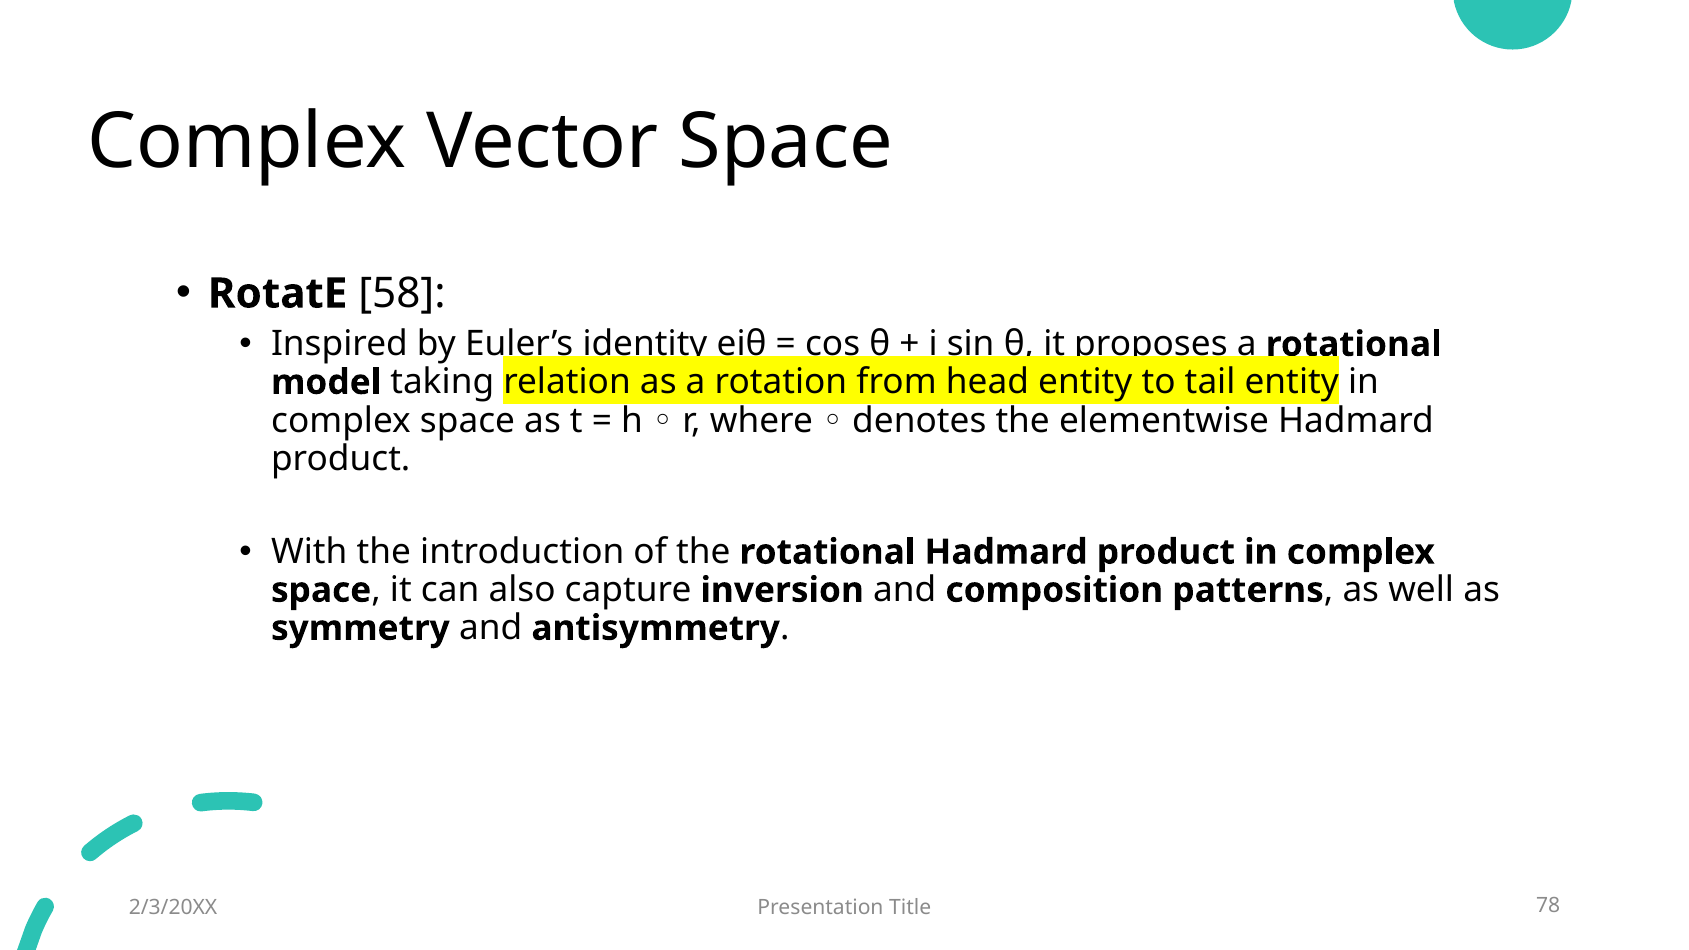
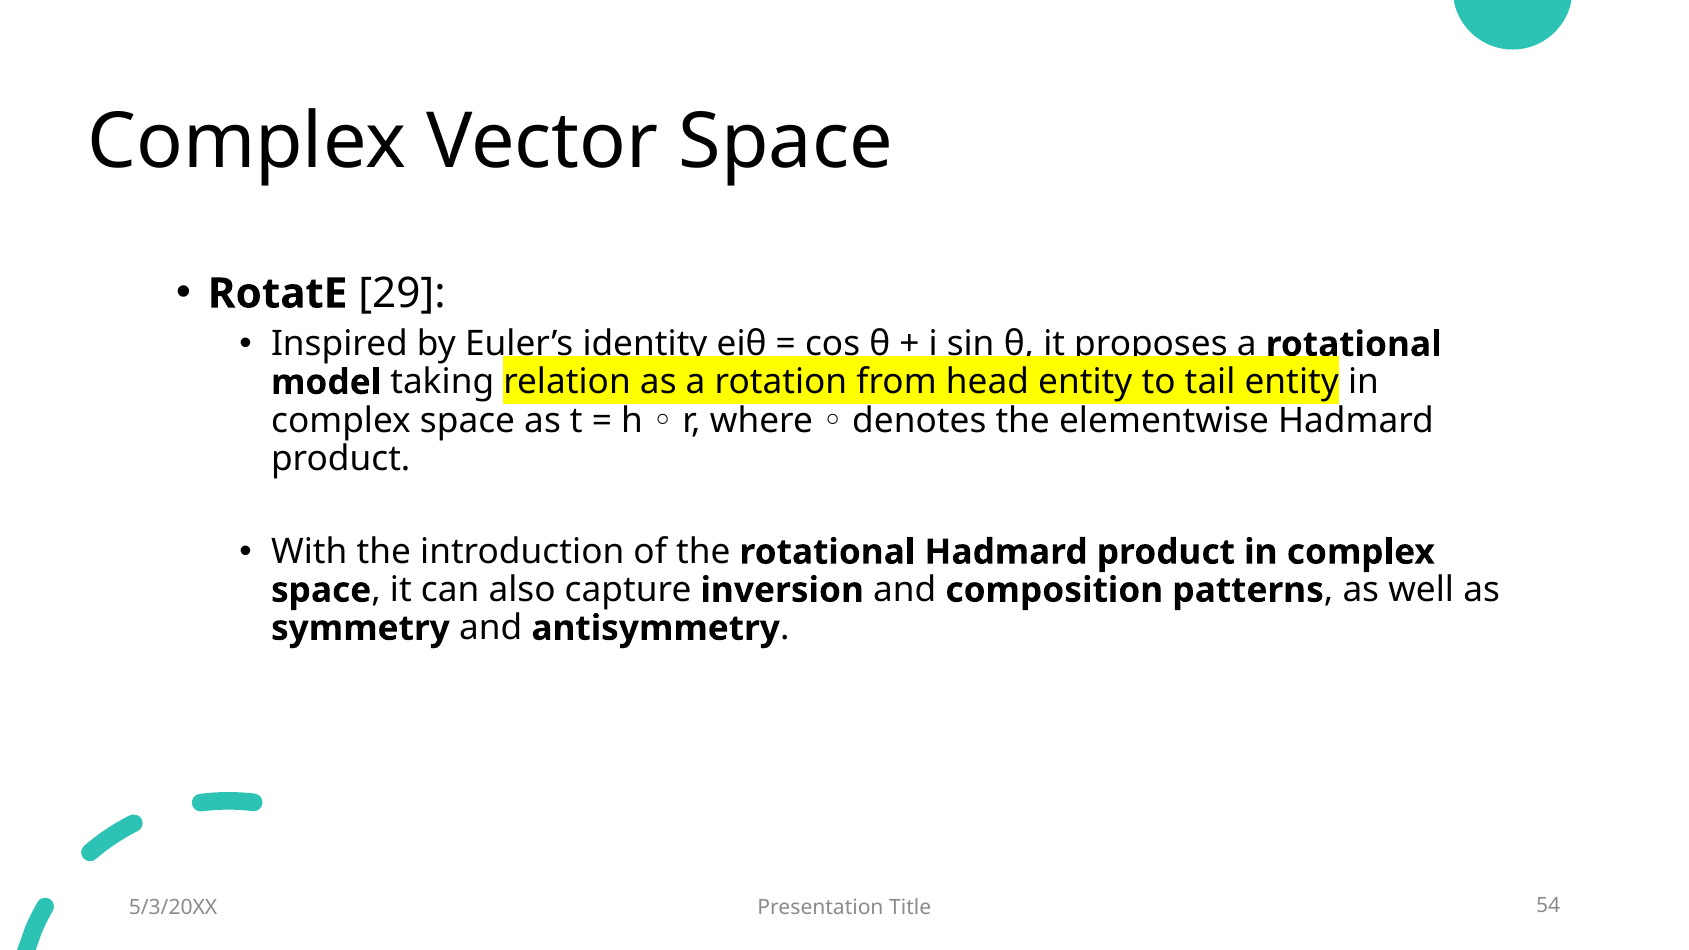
58: 58 -> 29
2/3/20XX: 2/3/20XX -> 5/3/20XX
78: 78 -> 54
